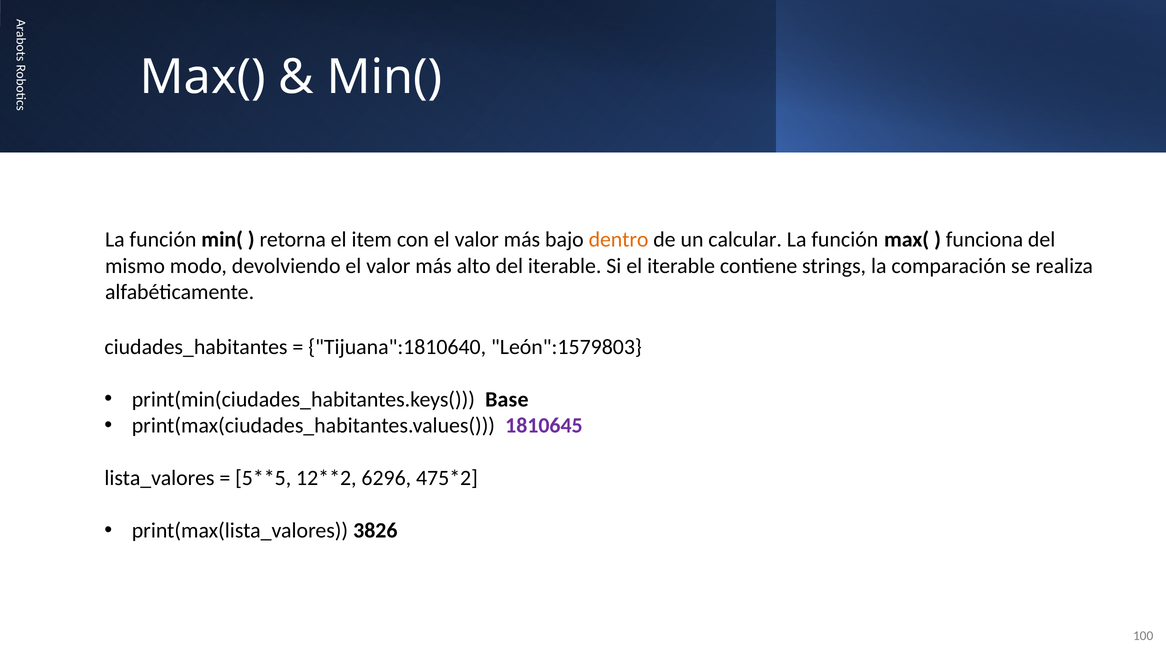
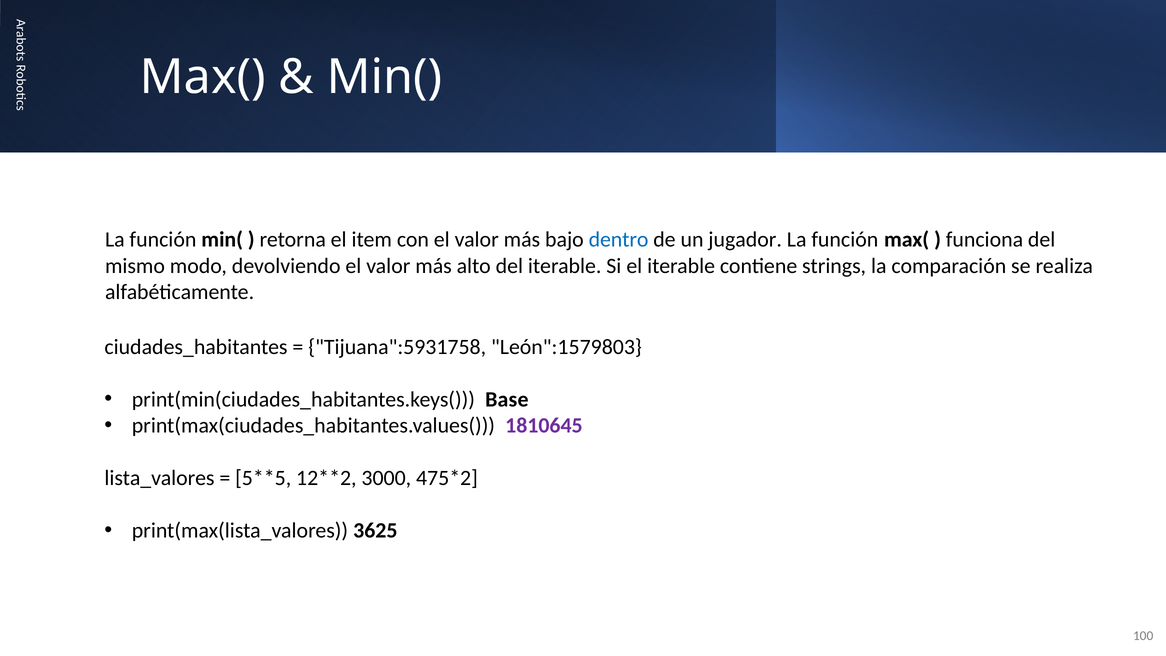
dentro colour: orange -> blue
calcular: calcular -> jugador
Tijuana":1810640: Tijuana":1810640 -> Tijuana":5931758
6296: 6296 -> 3000
3826: 3826 -> 3625
